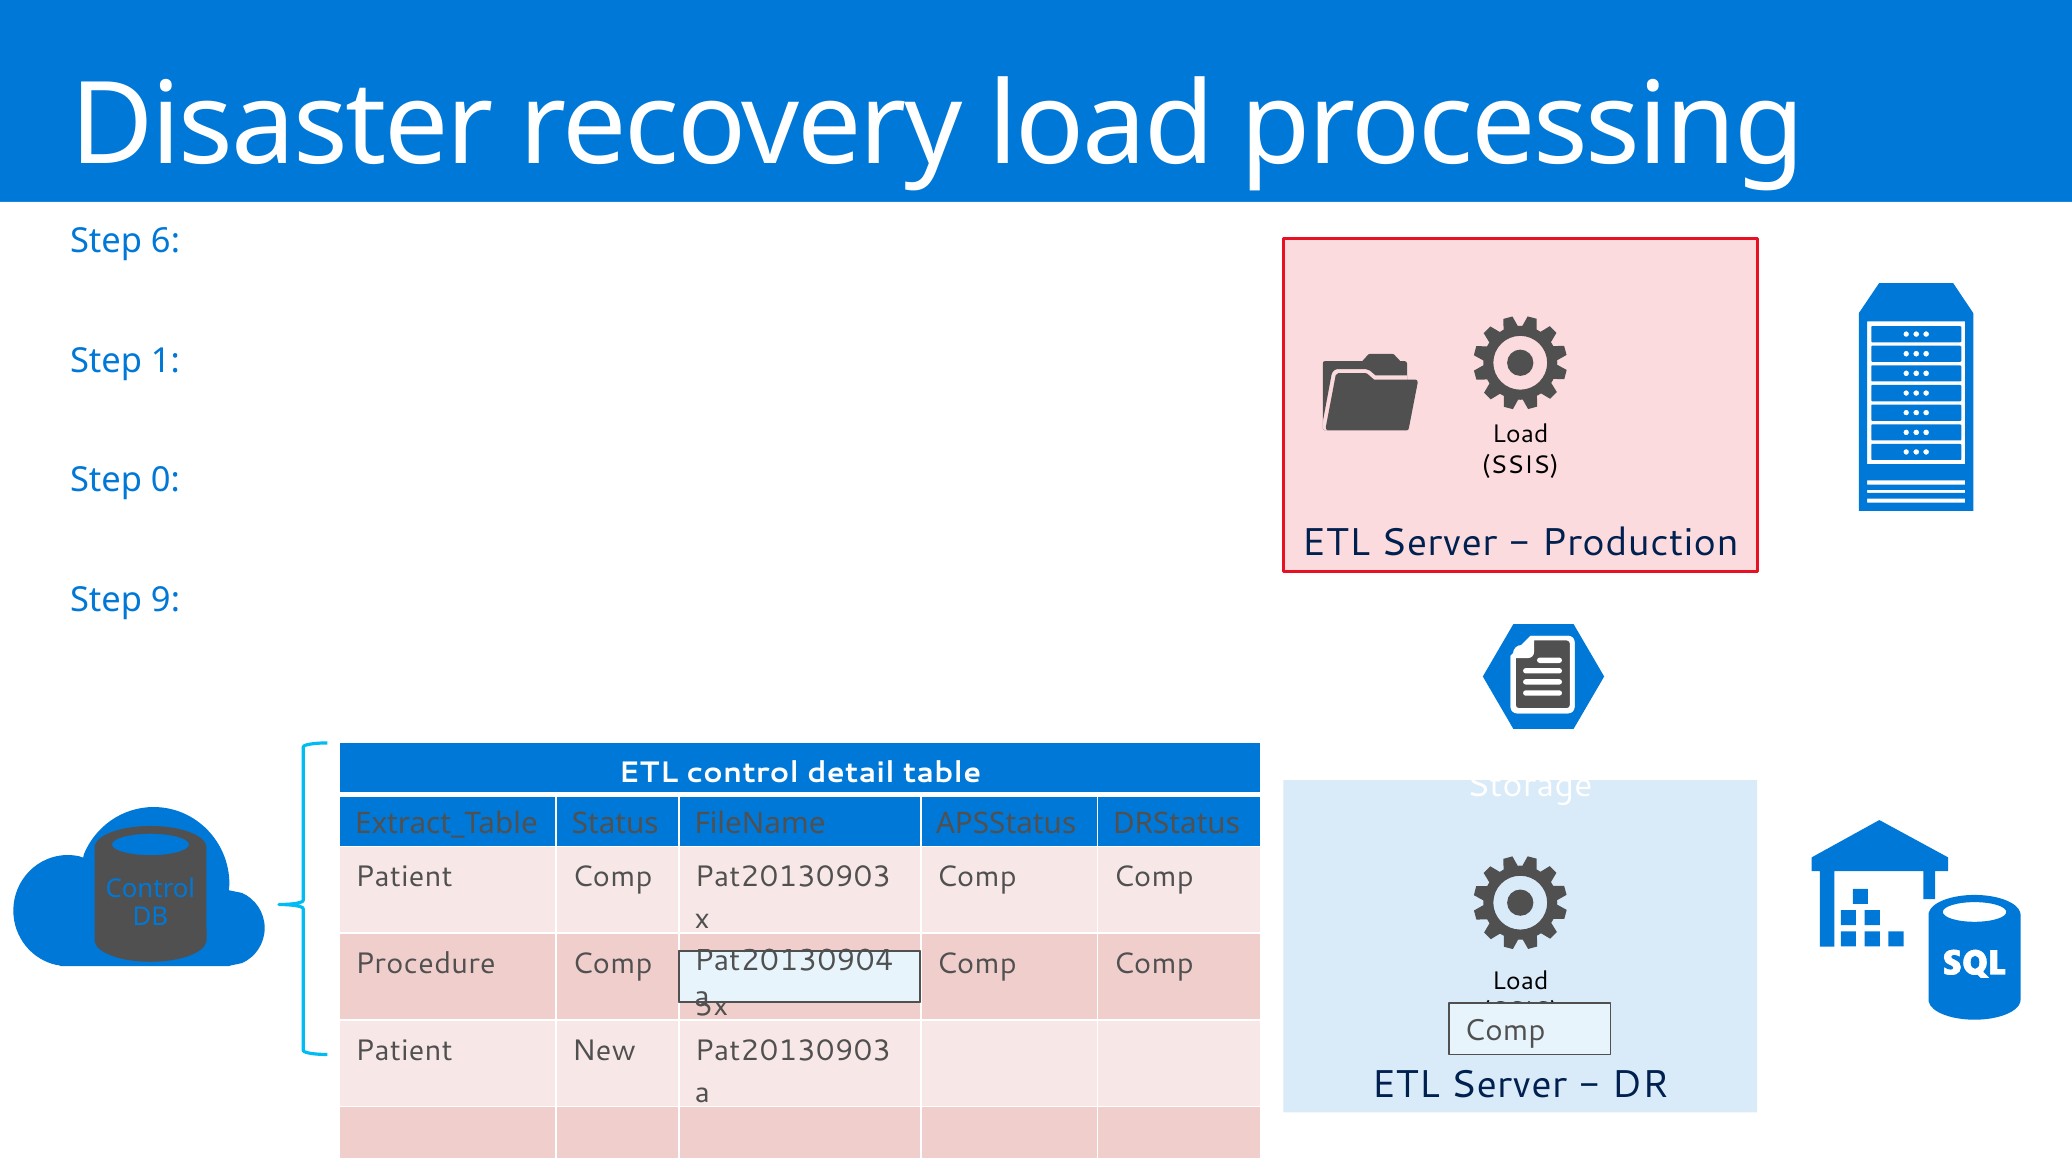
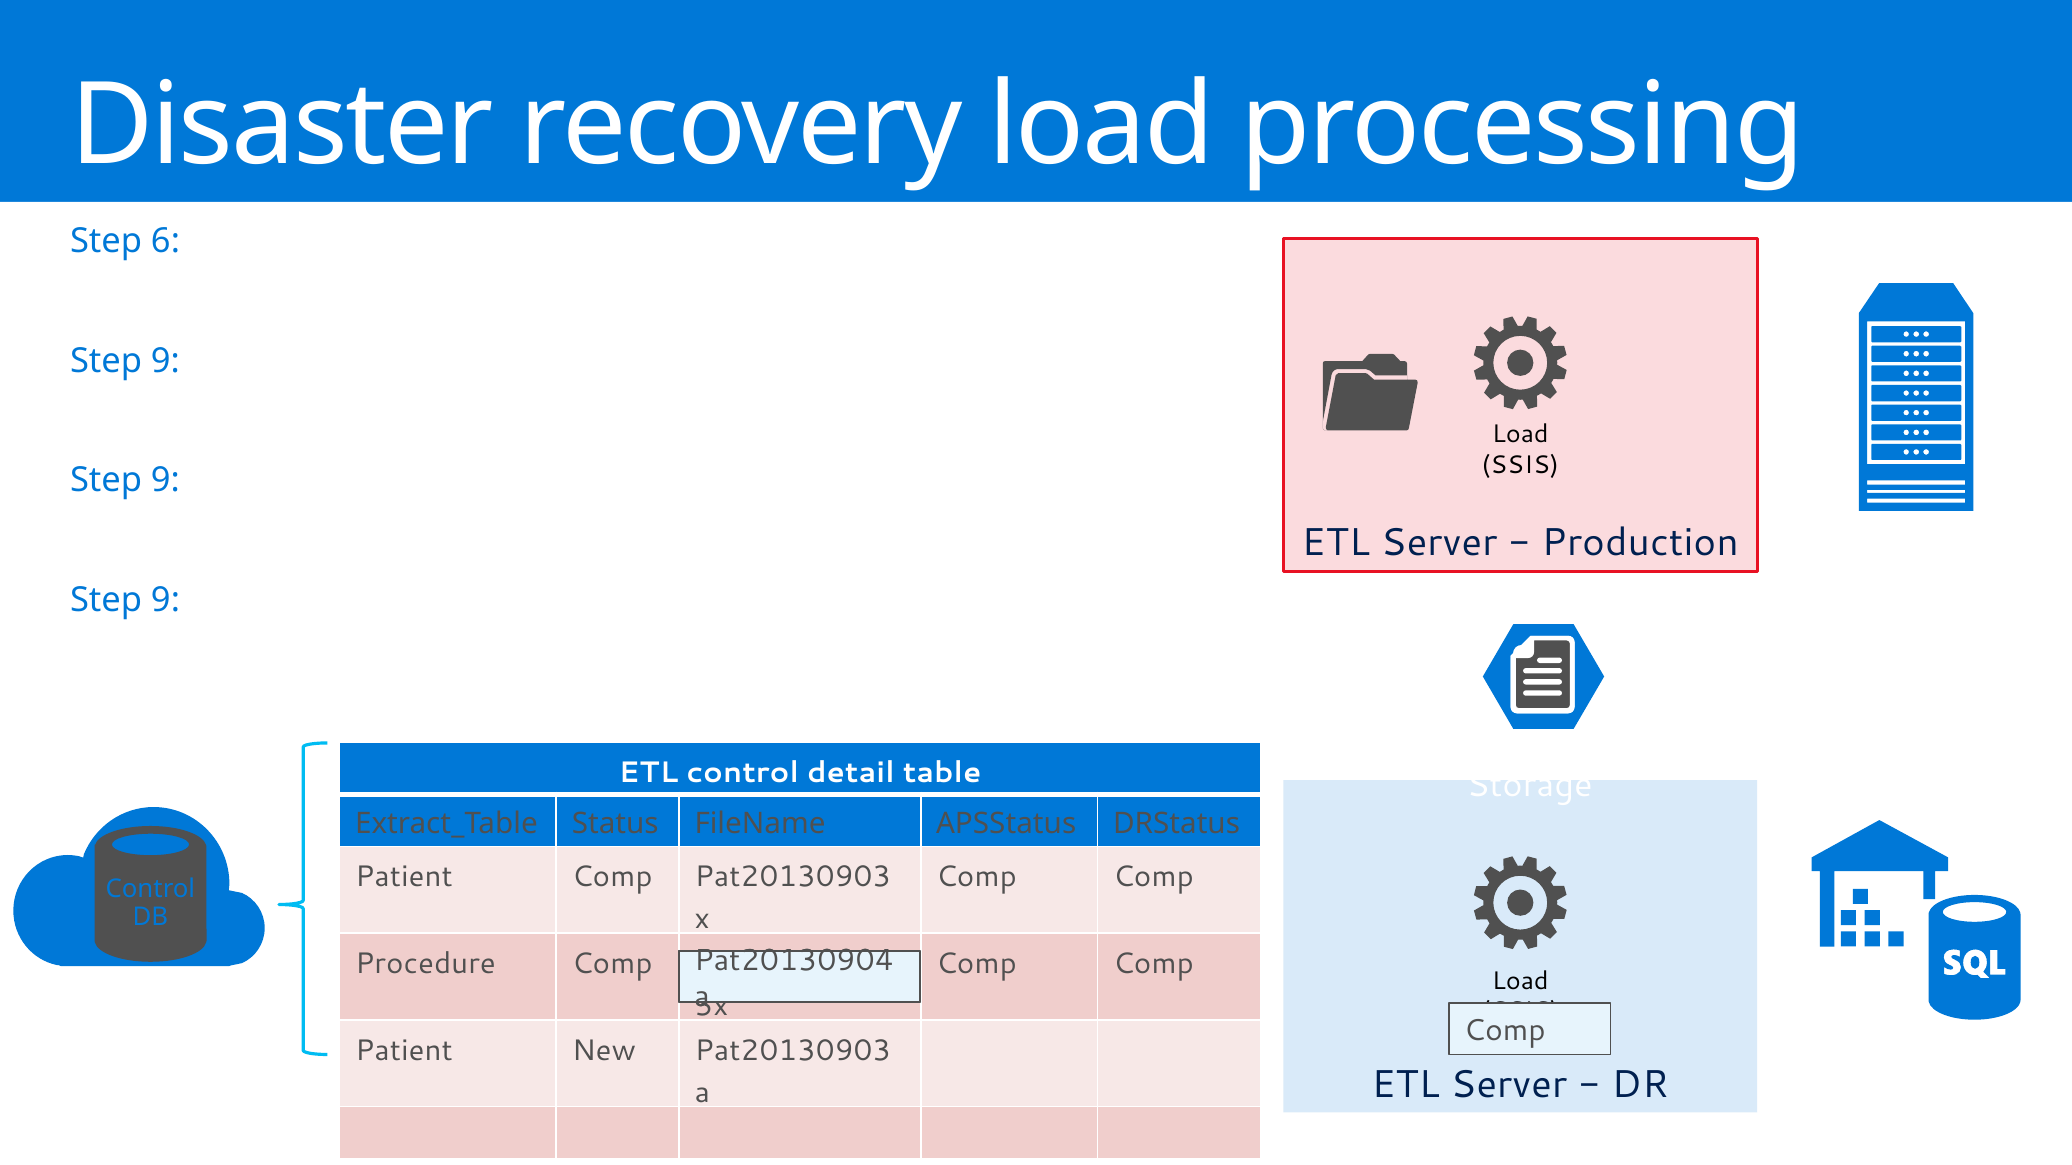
1 at (165, 361): 1 -> 9
0 at (165, 481): 0 -> 9
